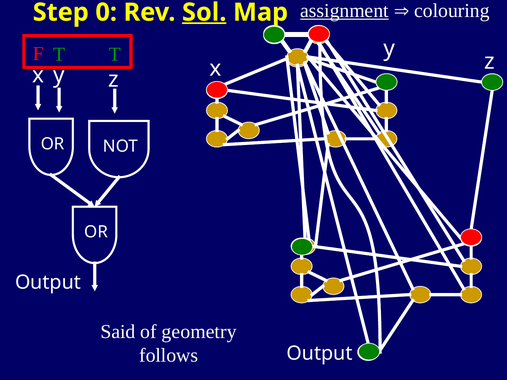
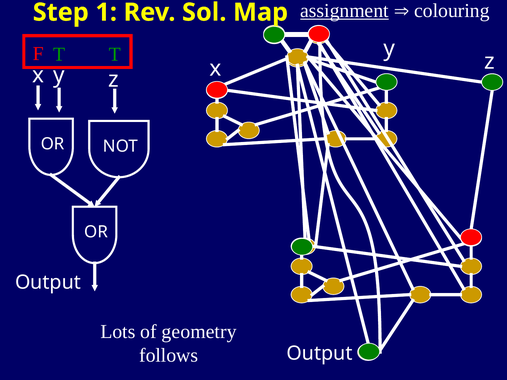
0: 0 -> 1
Sol underline: present -> none
Said: Said -> Lots
